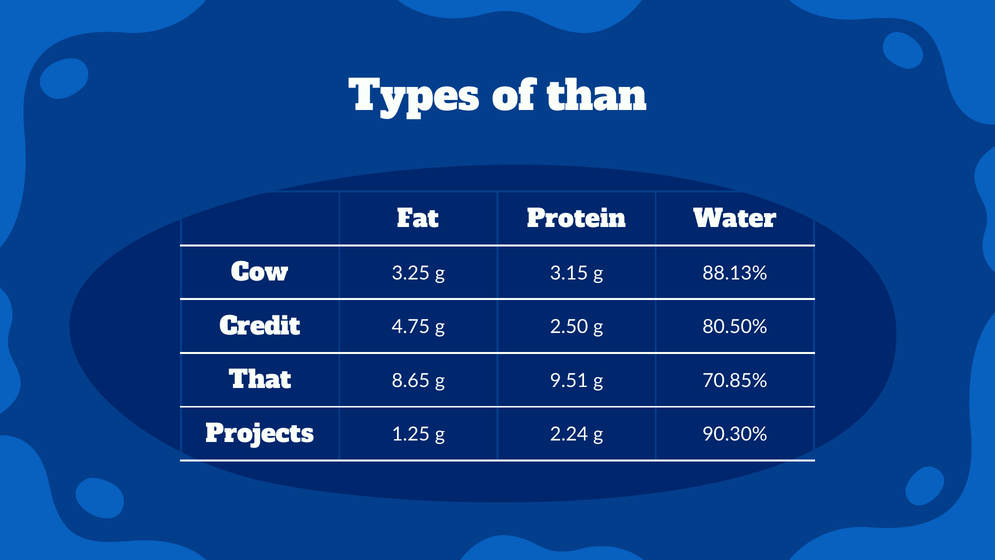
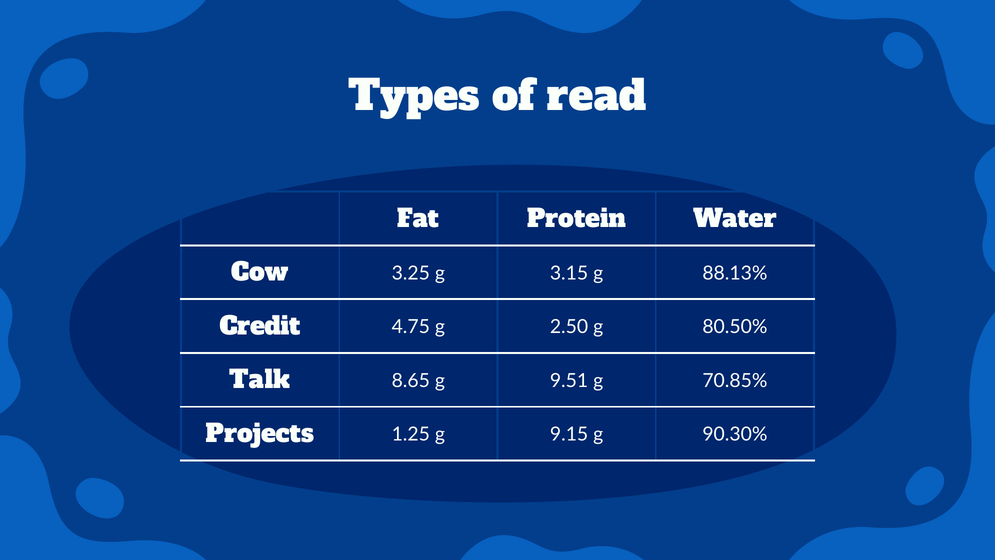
than: than -> read
That: That -> Talk
2.24: 2.24 -> 9.15
